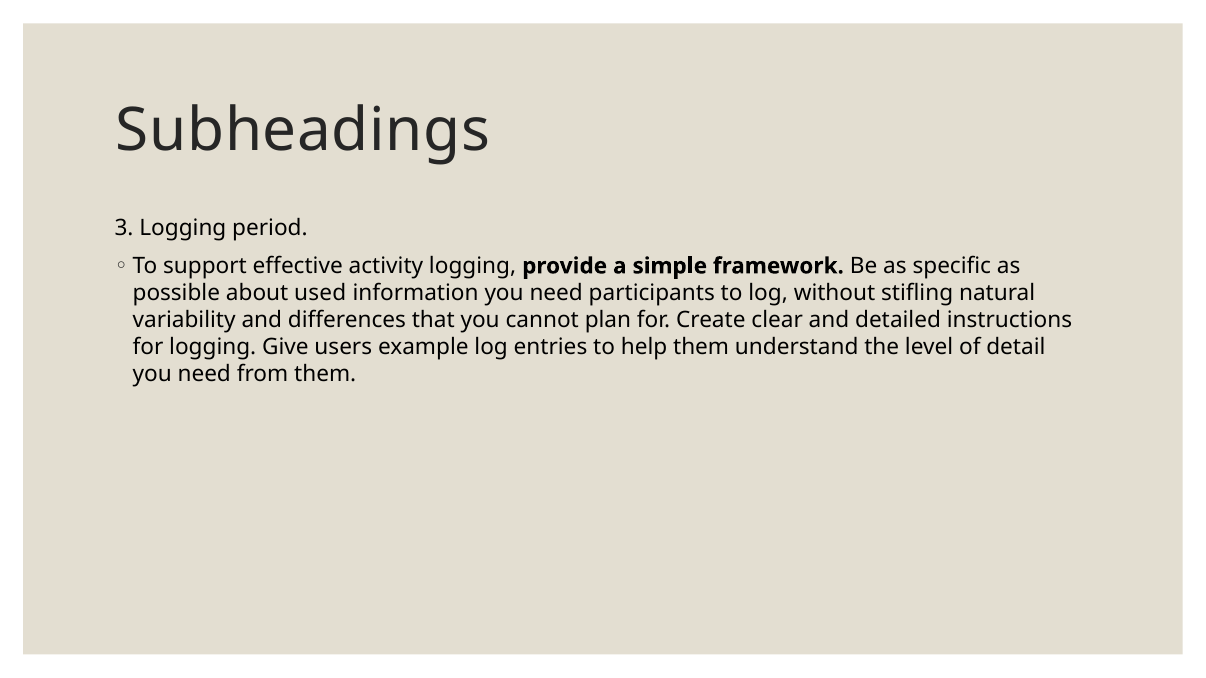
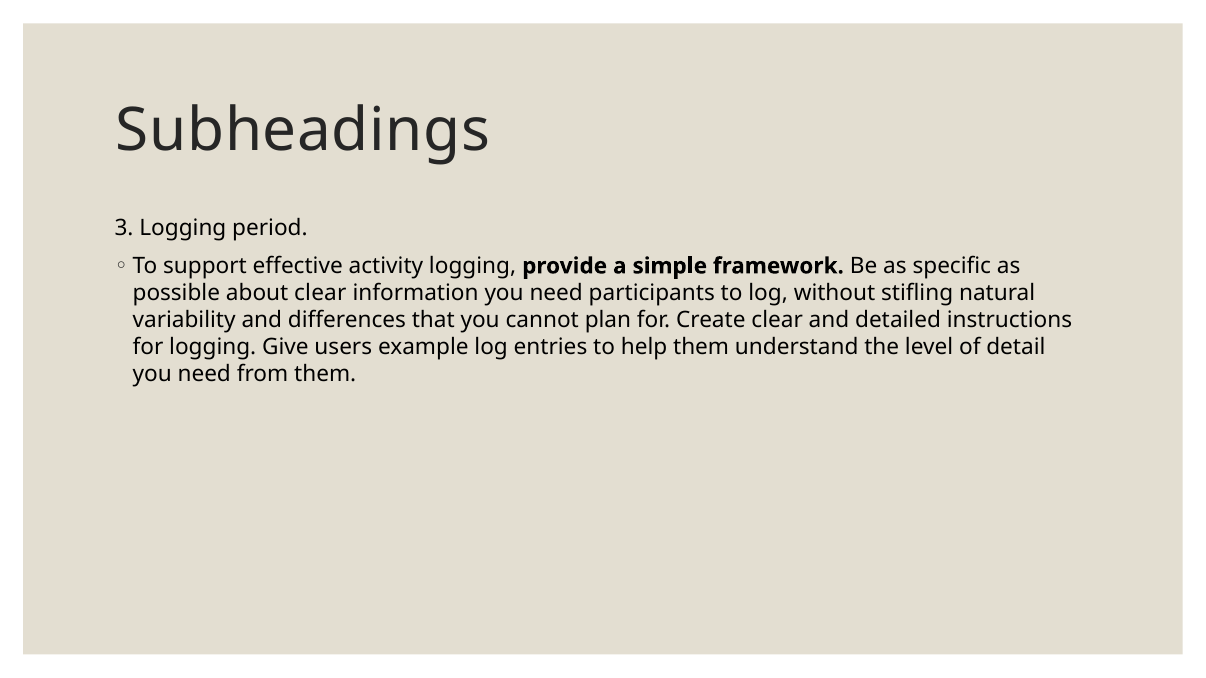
about used: used -> clear
